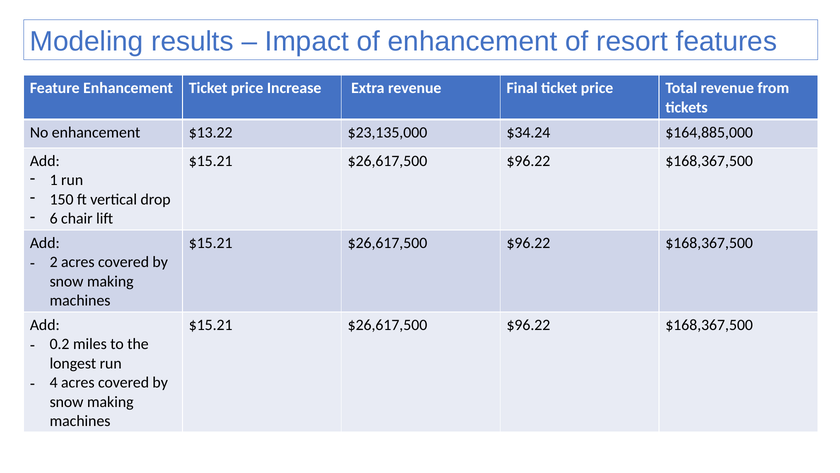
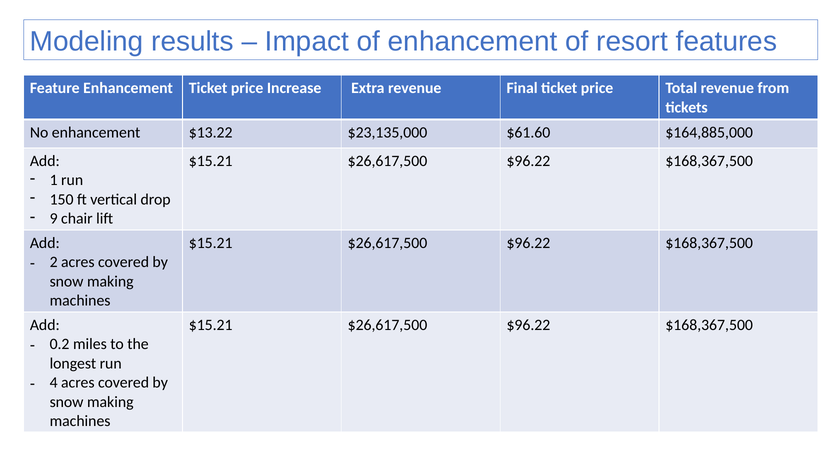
$34.24: $34.24 -> $61.60
6: 6 -> 9
